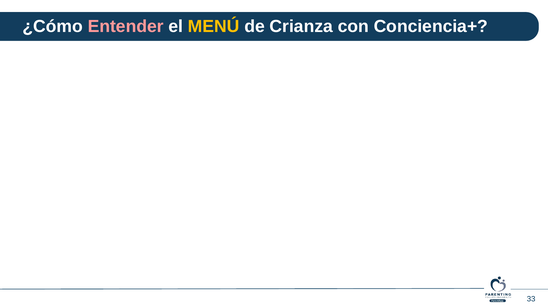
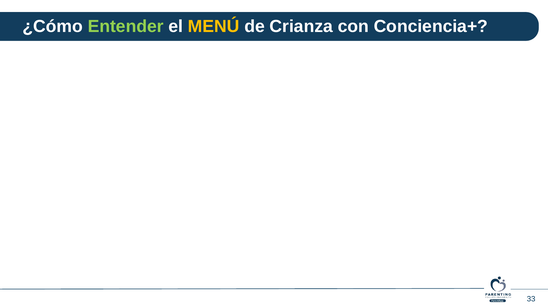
Entender colour: pink -> light green
